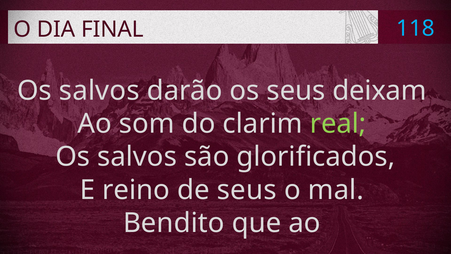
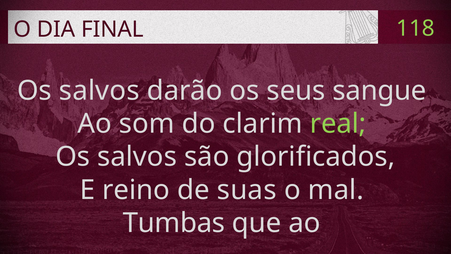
118 colour: light blue -> light green
deixam: deixam -> sangue
de seus: seus -> suas
Bendito: Bendito -> Tumbas
